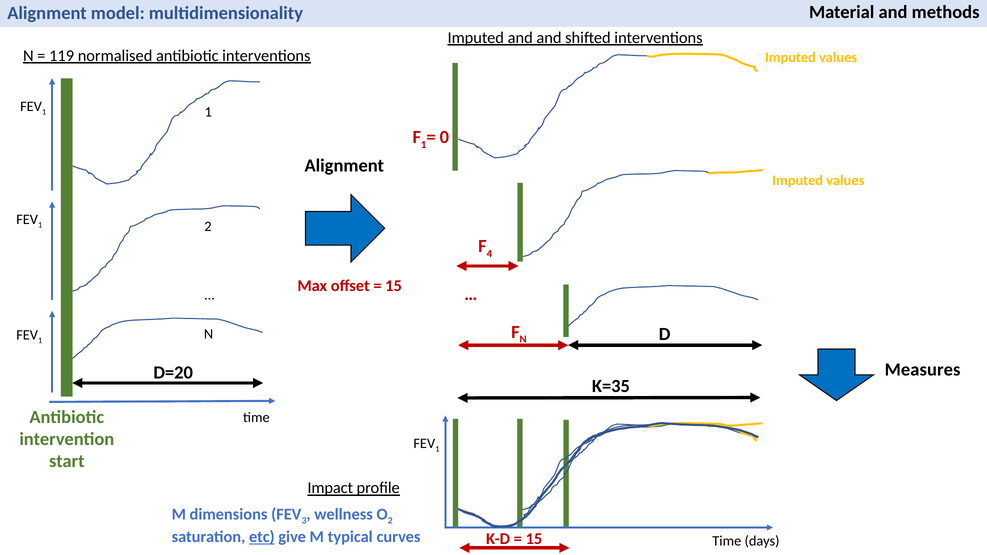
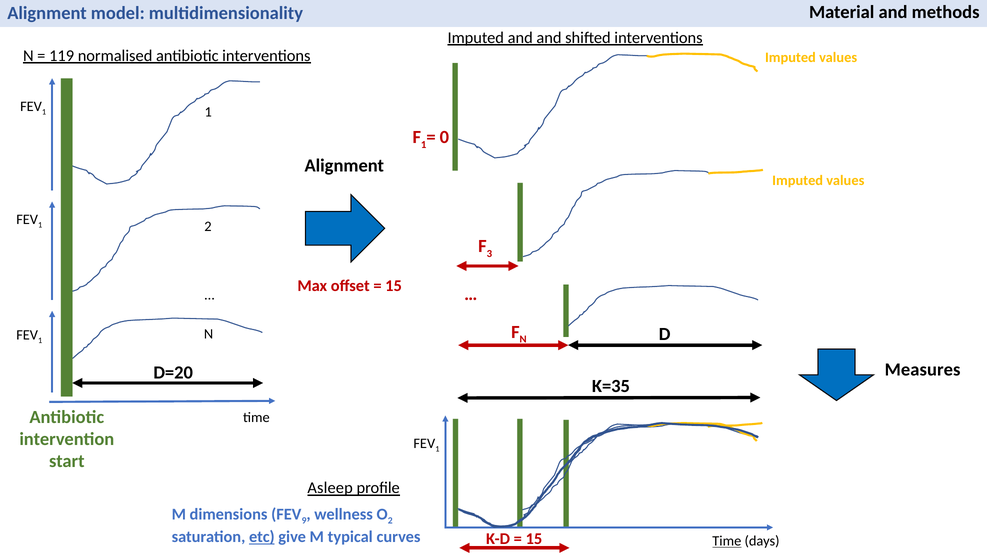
4: 4 -> 3
Impact: Impact -> Asleep
3: 3 -> 9
Time at (727, 541) underline: none -> present
